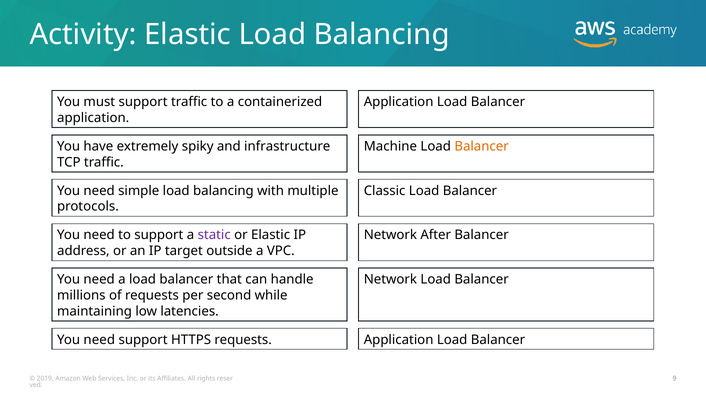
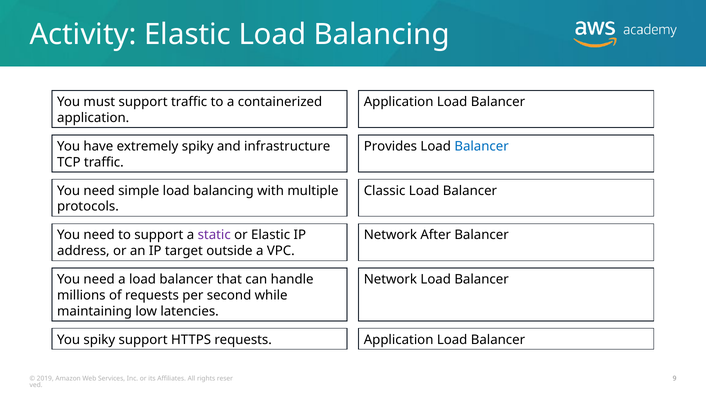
Machine: Machine -> Provides
Balancer at (482, 146) colour: orange -> blue
need at (99, 340): need -> spiky
